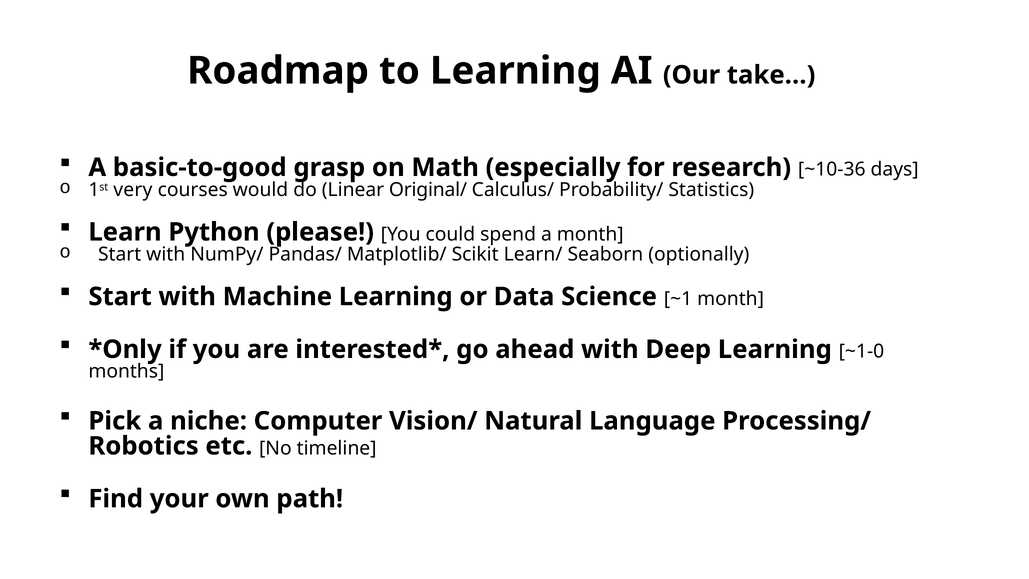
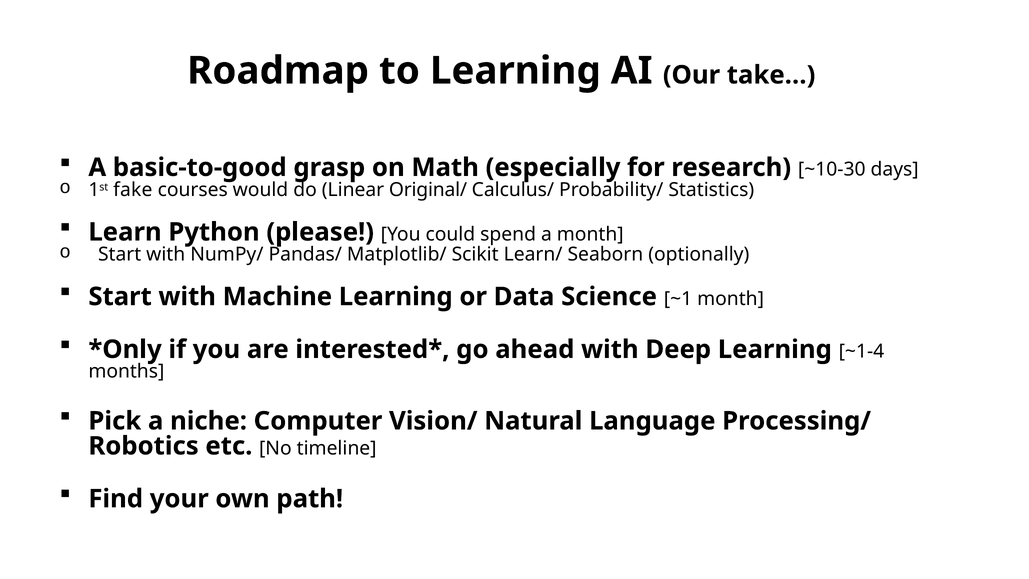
~10-36: ~10-36 -> ~10-30
very: very -> fake
~1-0: ~1-0 -> ~1-4
